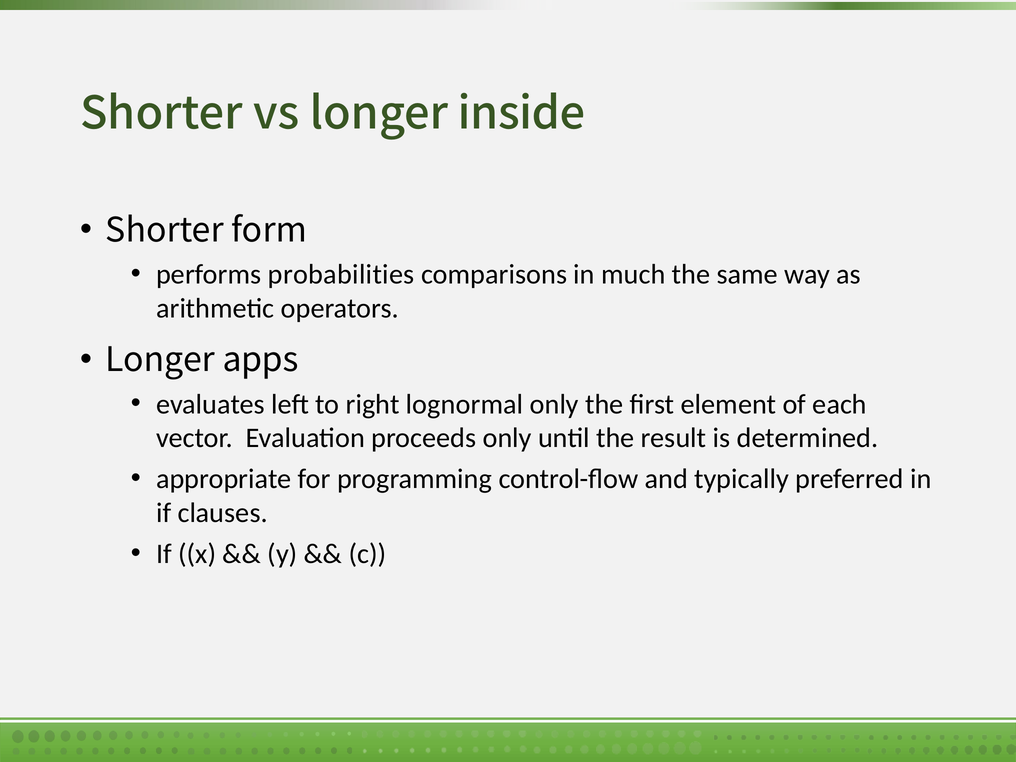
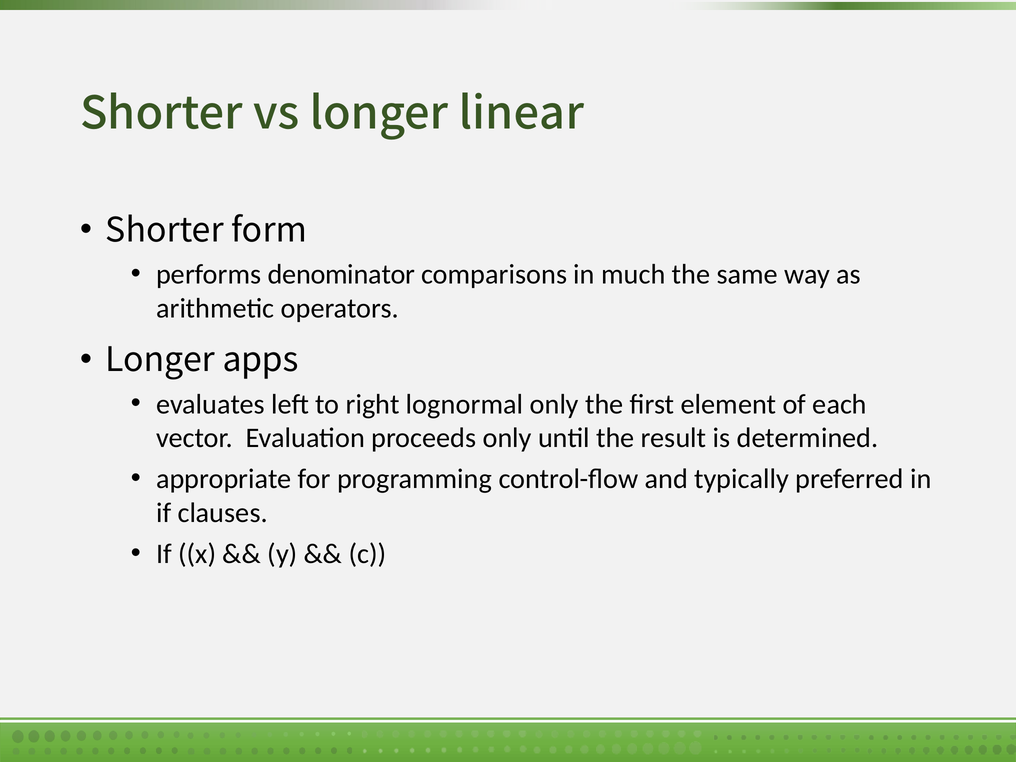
inside: inside -> linear
probabilities: probabilities -> denominator
